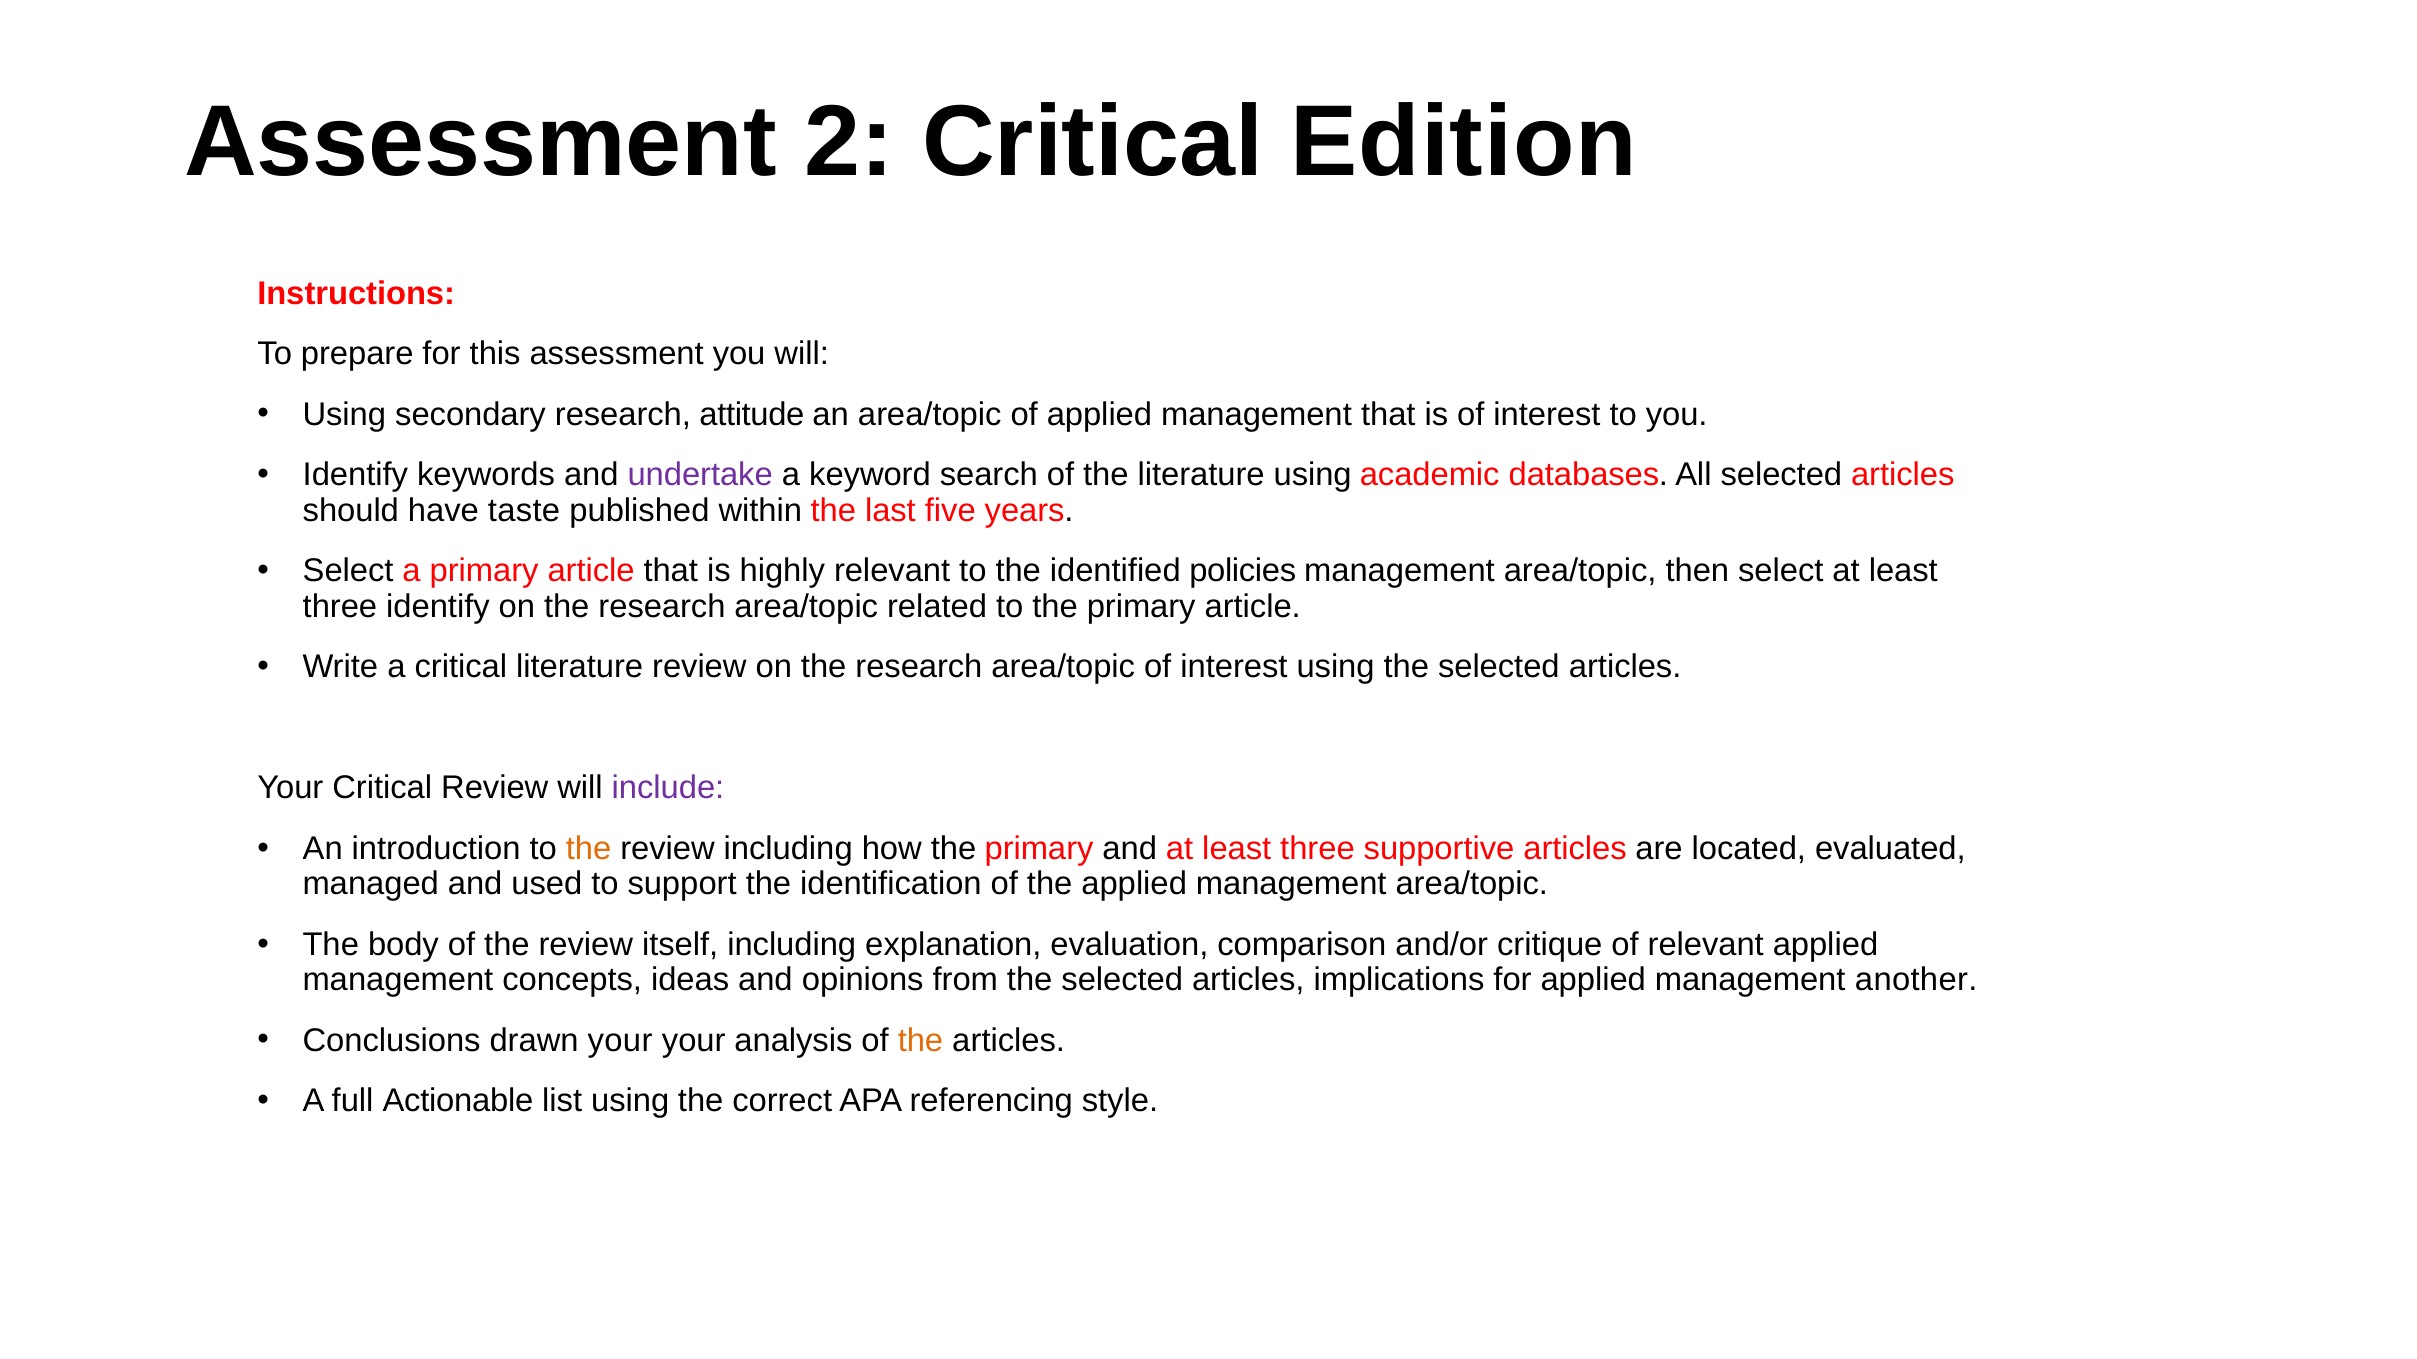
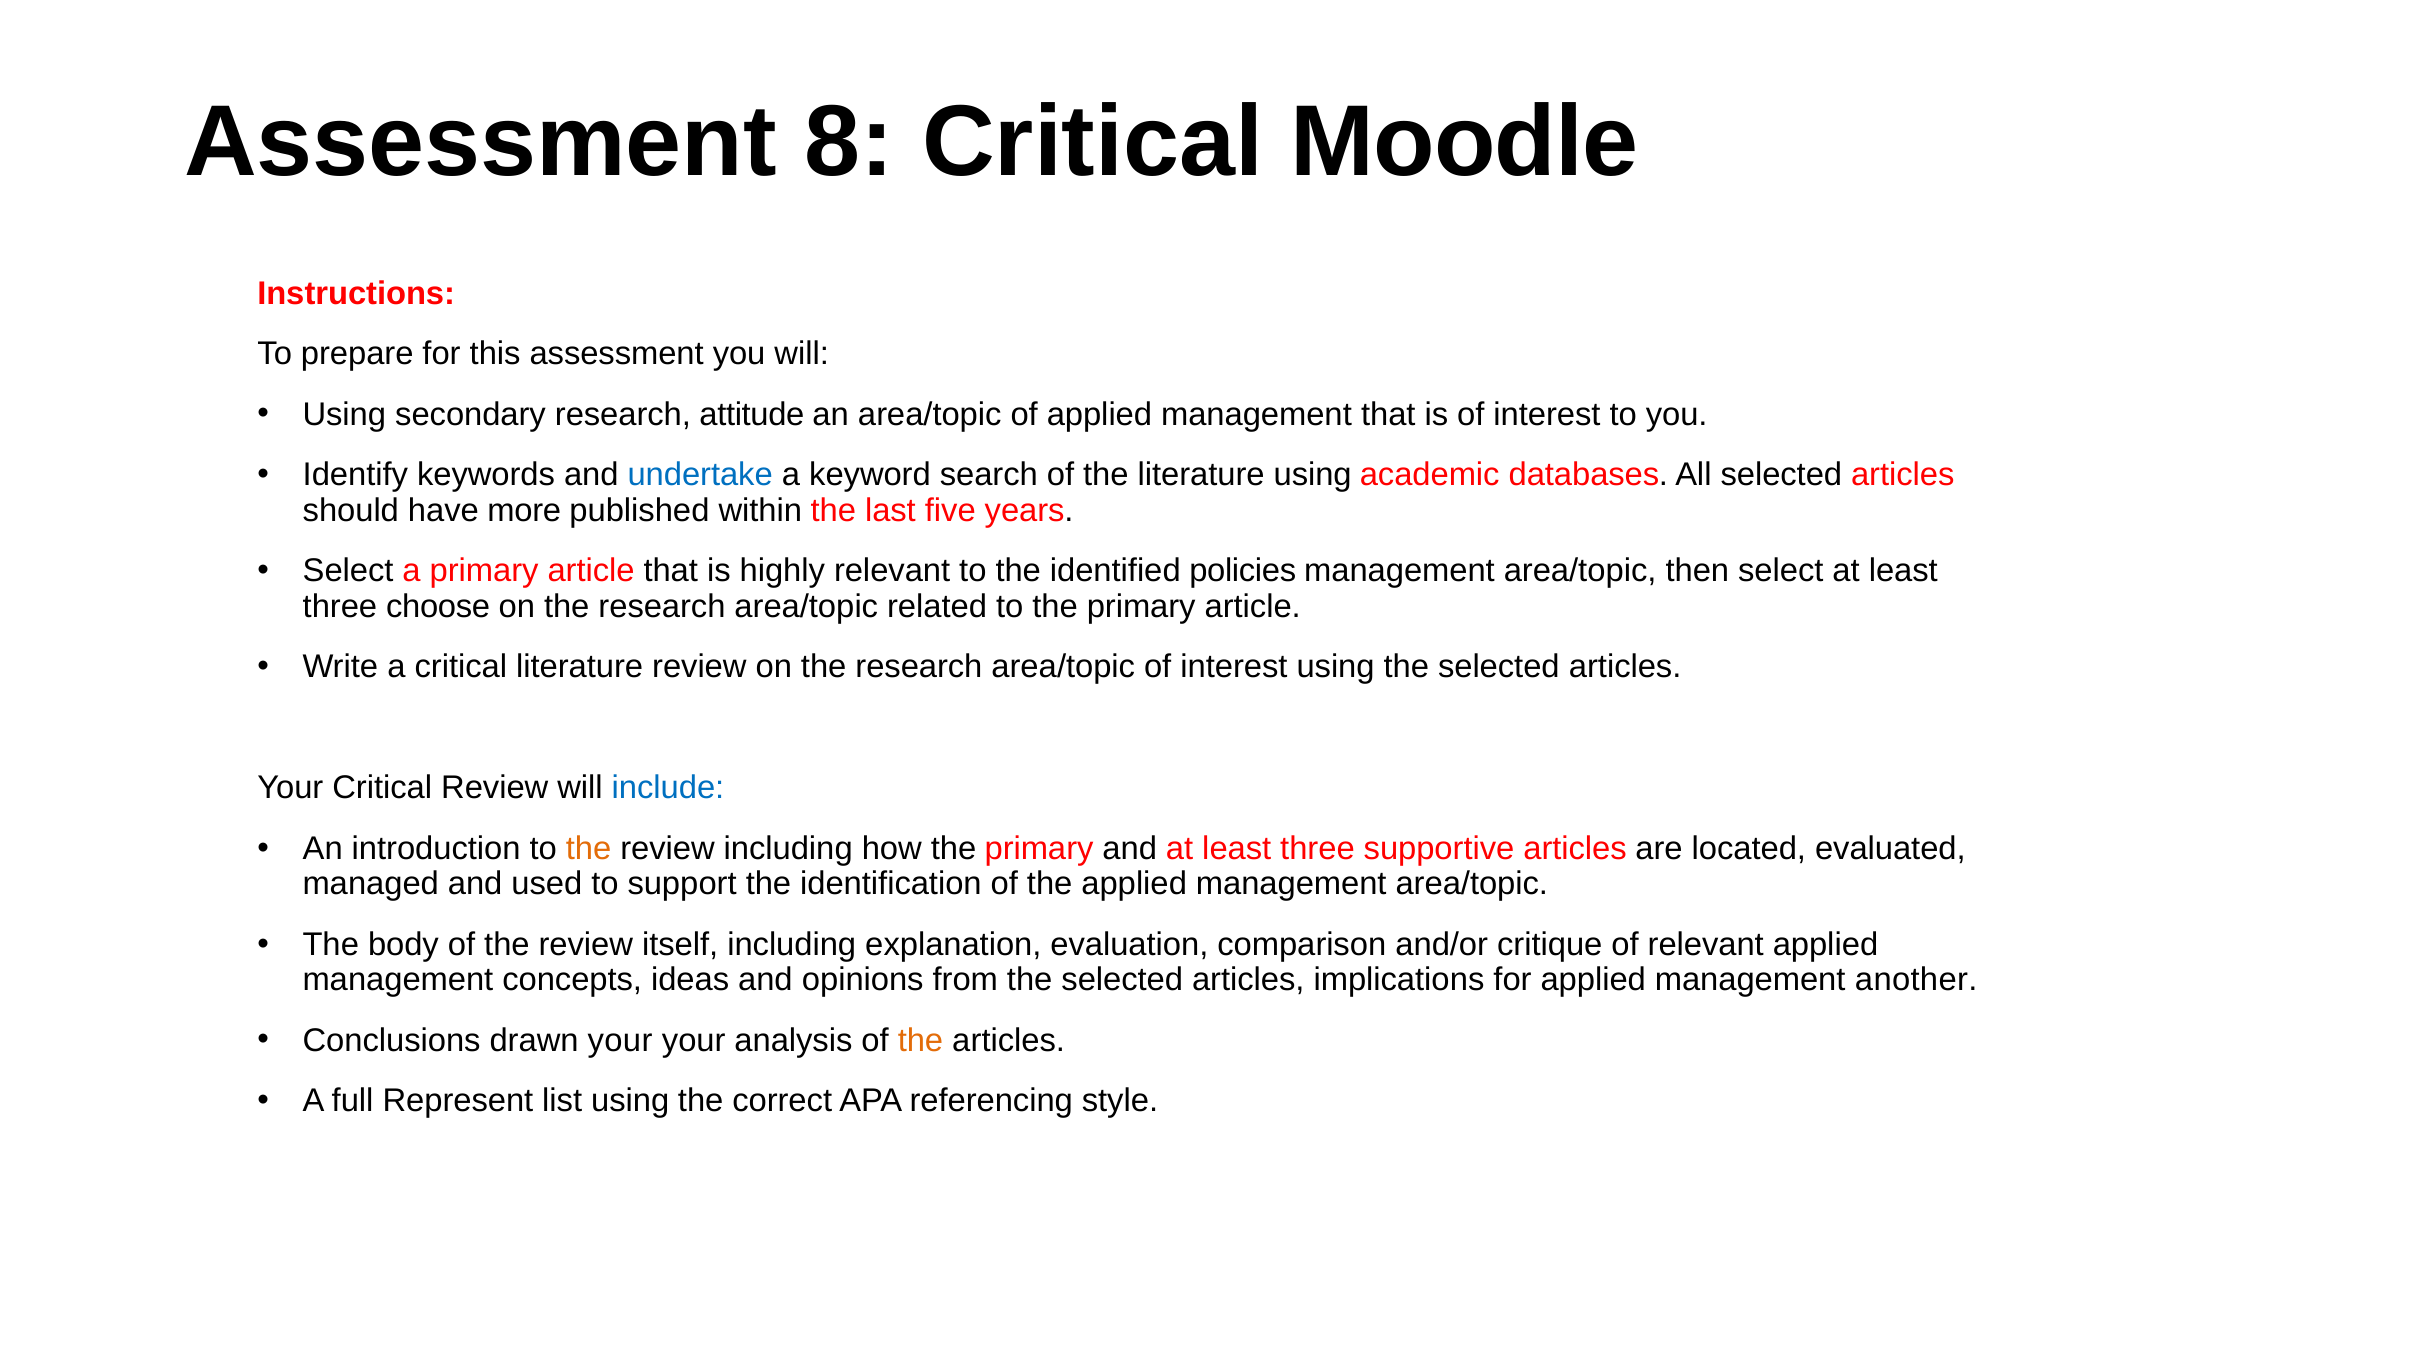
2: 2 -> 8
Edition: Edition -> Moodle
undertake colour: purple -> blue
taste: taste -> more
three identify: identify -> choose
include colour: purple -> blue
Actionable: Actionable -> Represent
